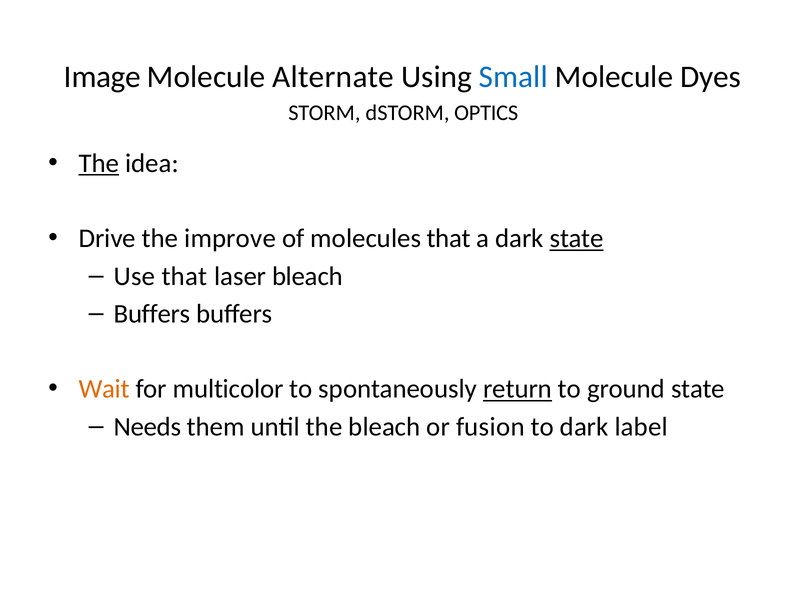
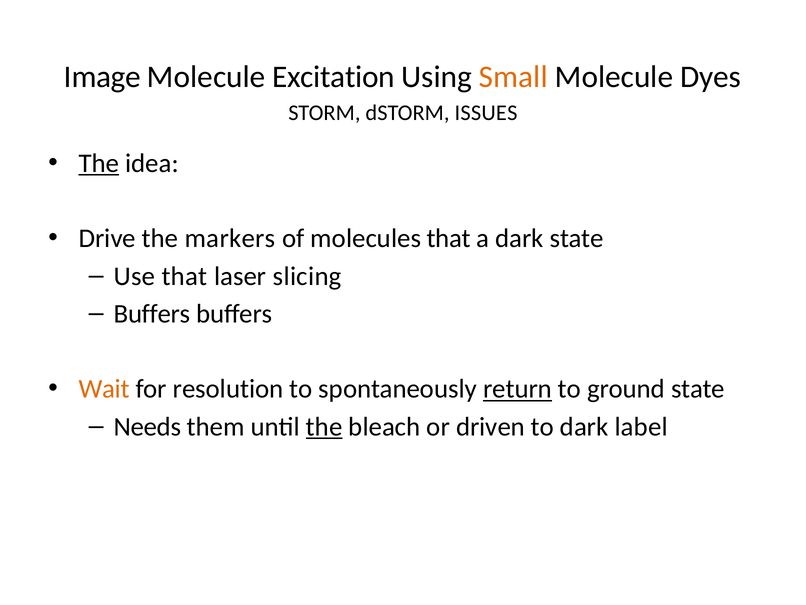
Alternate: Alternate -> Excitation
Small colour: blue -> orange
OPTICS: OPTICS -> ISSUES
improve: improve -> markers
state at (577, 238) underline: present -> none
laser bleach: bleach -> slicing
multicolor: multicolor -> resolution
the at (324, 426) underline: none -> present
fusion: fusion -> driven
